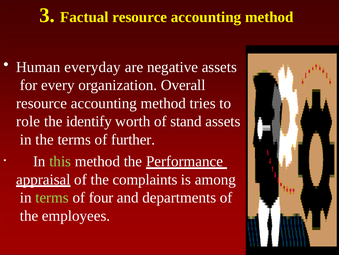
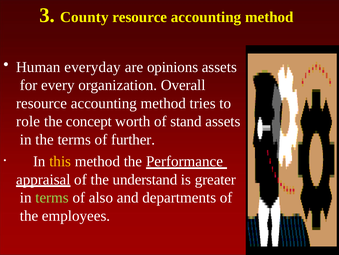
Factual: Factual -> County
negative: negative -> opinions
identify: identify -> concept
this colour: light green -> yellow
complaints: complaints -> understand
among: among -> greater
four: four -> also
